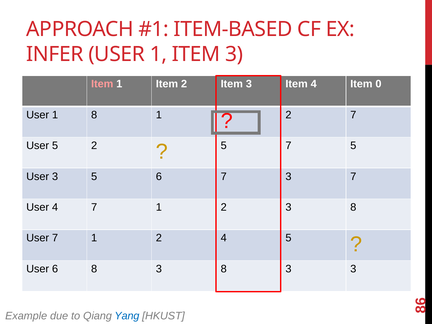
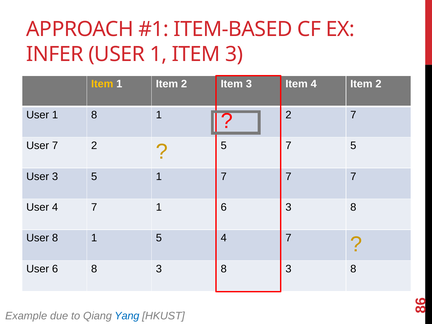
Item at (102, 84) colour: pink -> yellow
4 Item 0: 0 -> 2
User 5: 5 -> 7
5 6: 6 -> 1
3 at (288, 176): 3 -> 7
4 7 1 2: 2 -> 6
User 7: 7 -> 8
2 at (159, 238): 2 -> 5
5 at (288, 238): 5 -> 7
3 8 3 3: 3 -> 8
